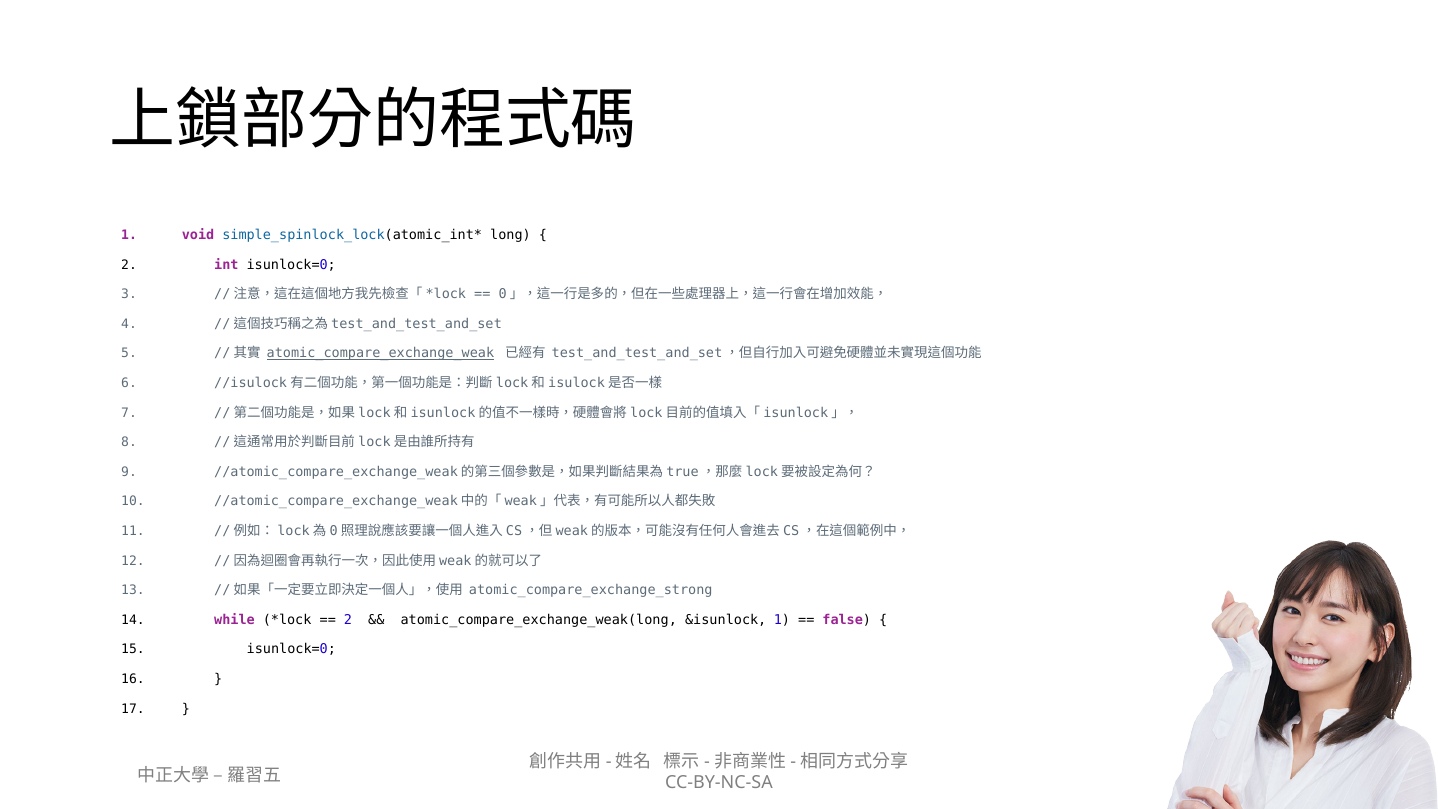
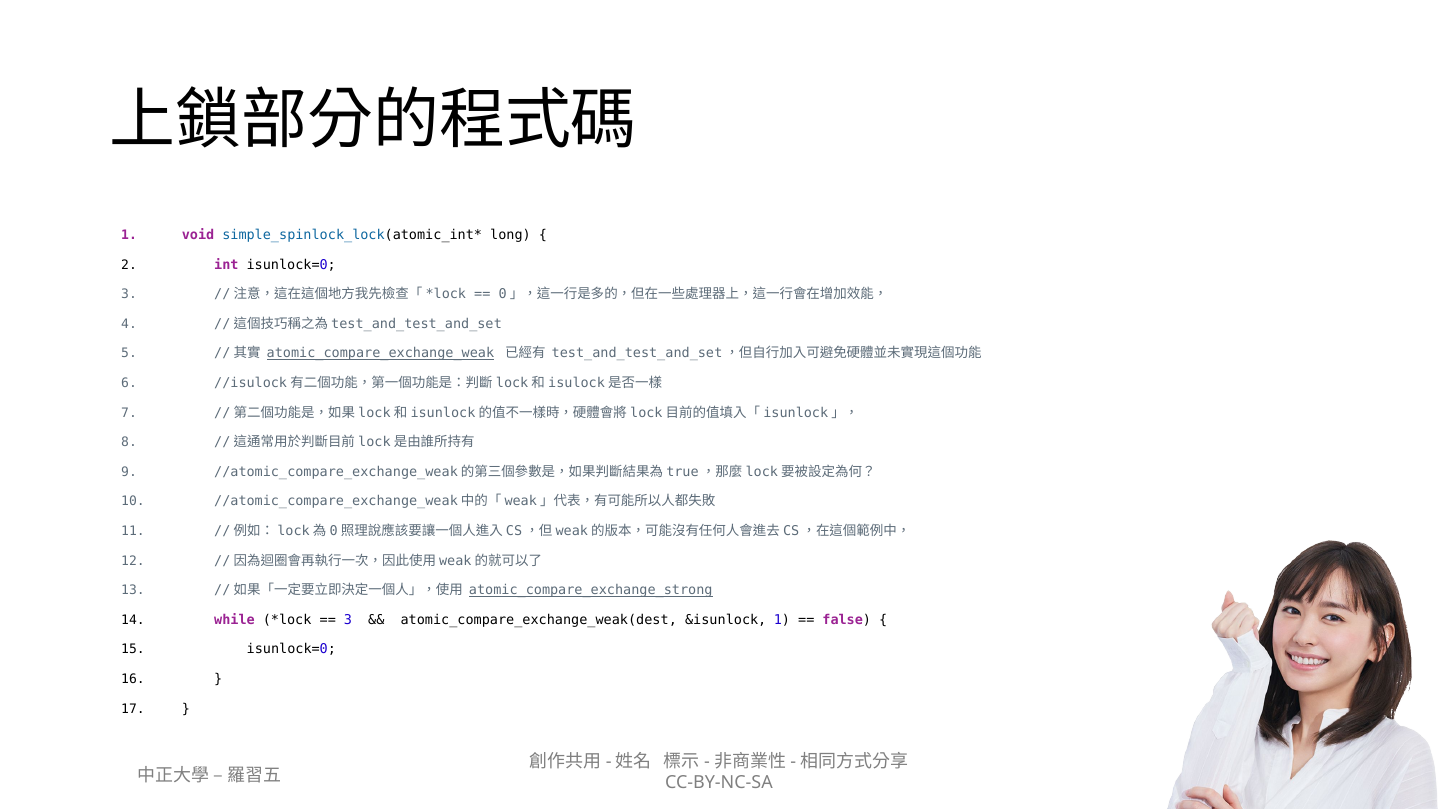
atomic_compare_exchange_strong underline: none -> present
2 at (348, 620): 2 -> 3
atomic_compare_exchange_weak(long: atomic_compare_exchange_weak(long -> atomic_compare_exchange_weak(dest
